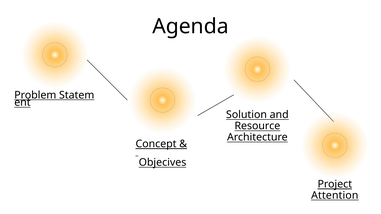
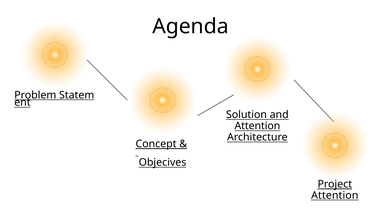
Resource at (257, 126): Resource -> Attention
